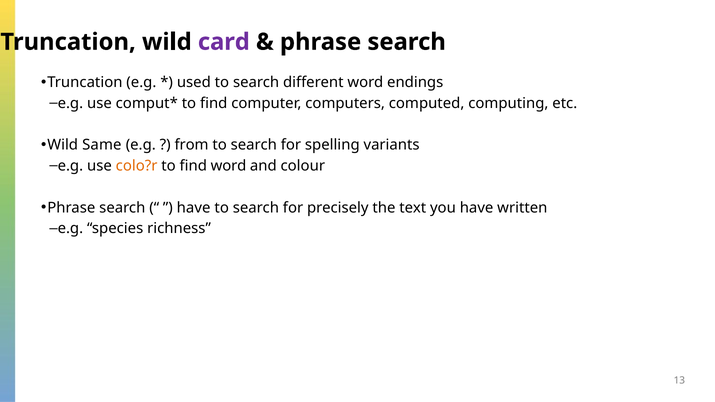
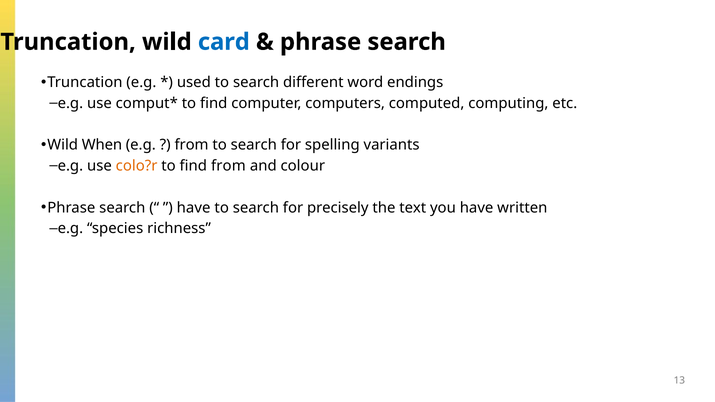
card colour: purple -> blue
Same: Same -> When
find word: word -> from
